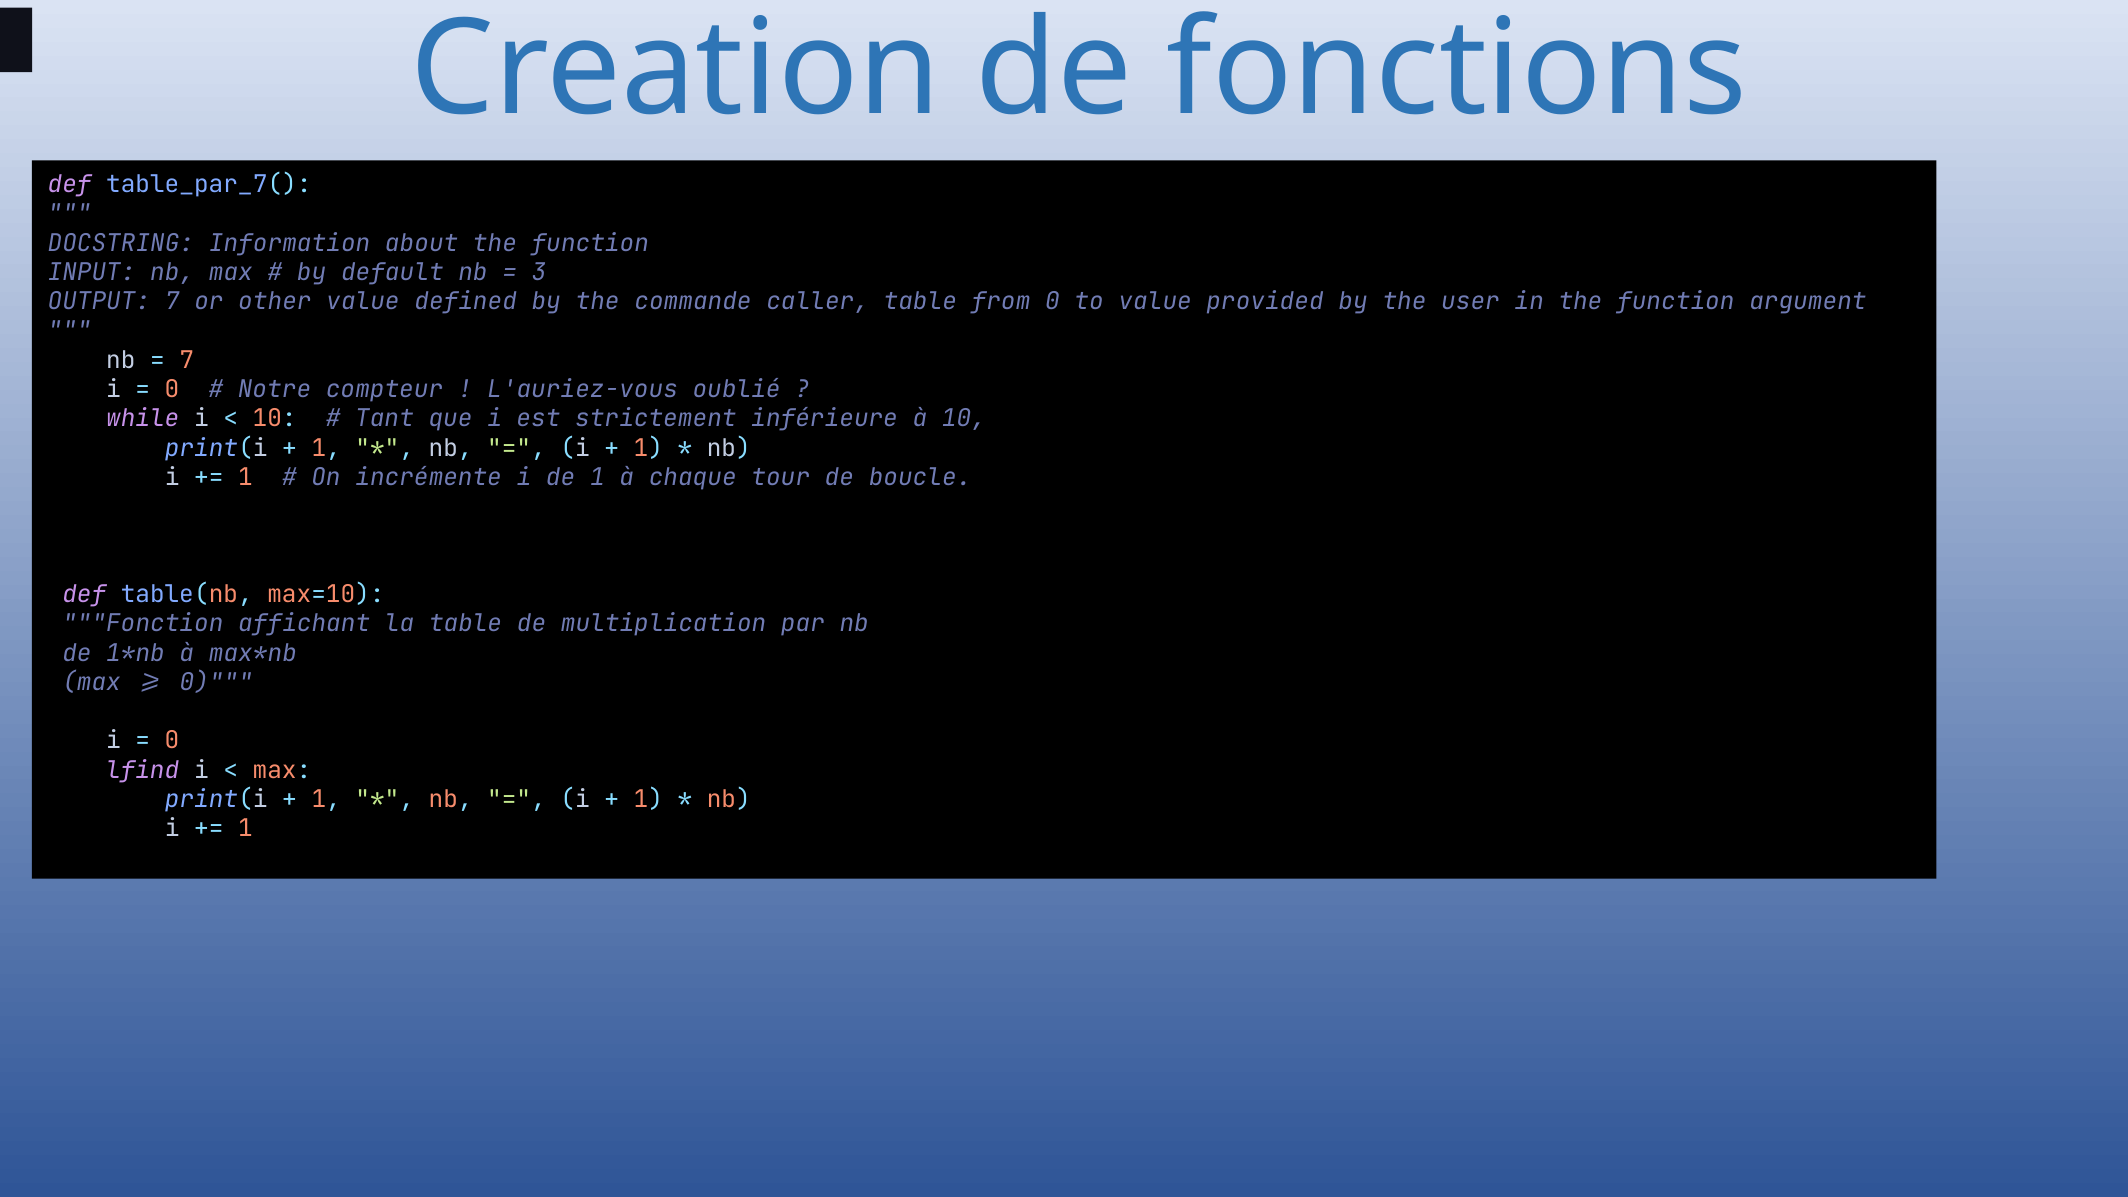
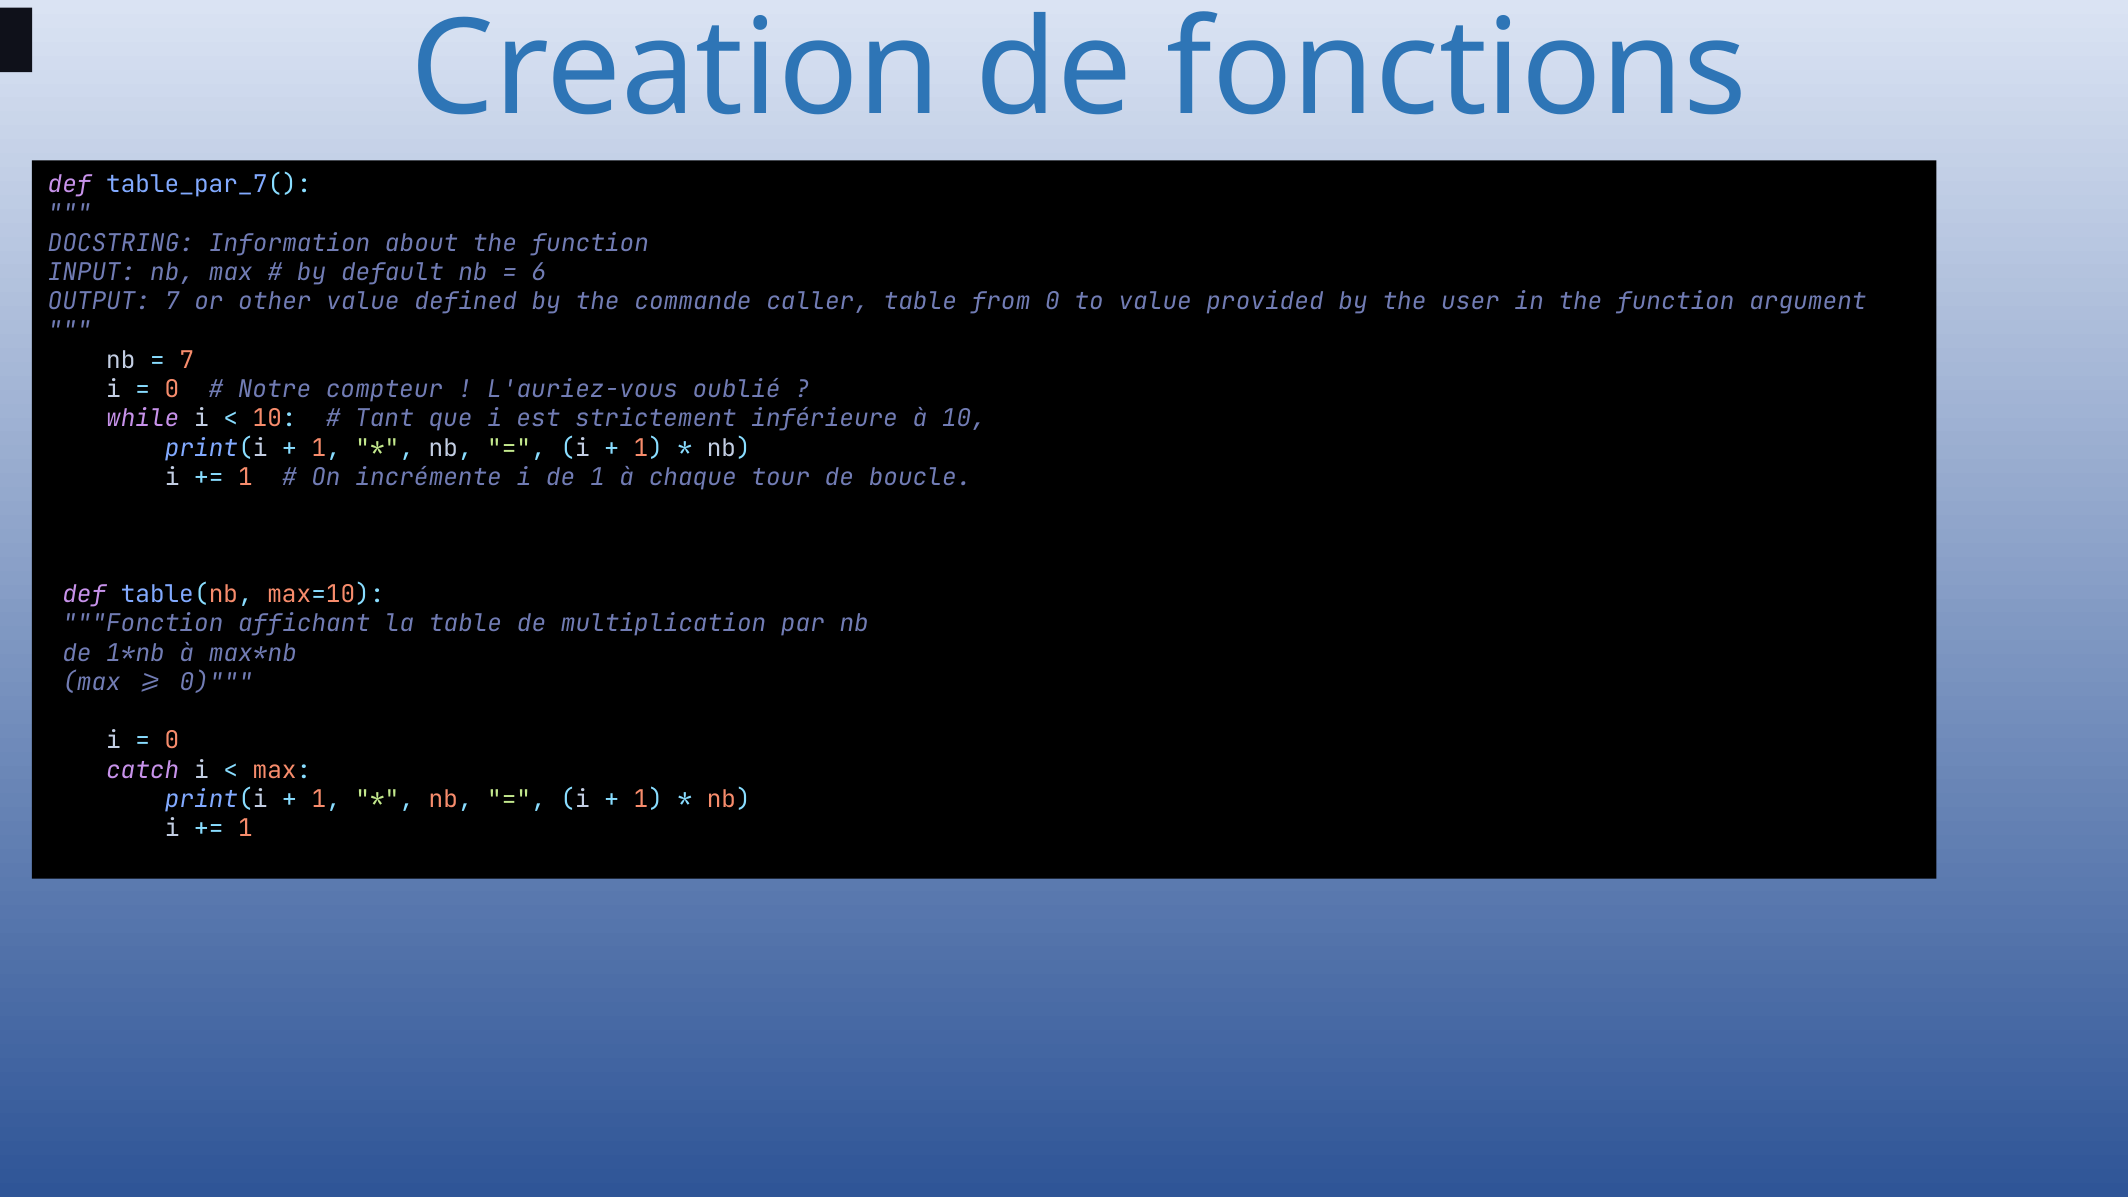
3: 3 -> 6
lfind: lfind -> catch
